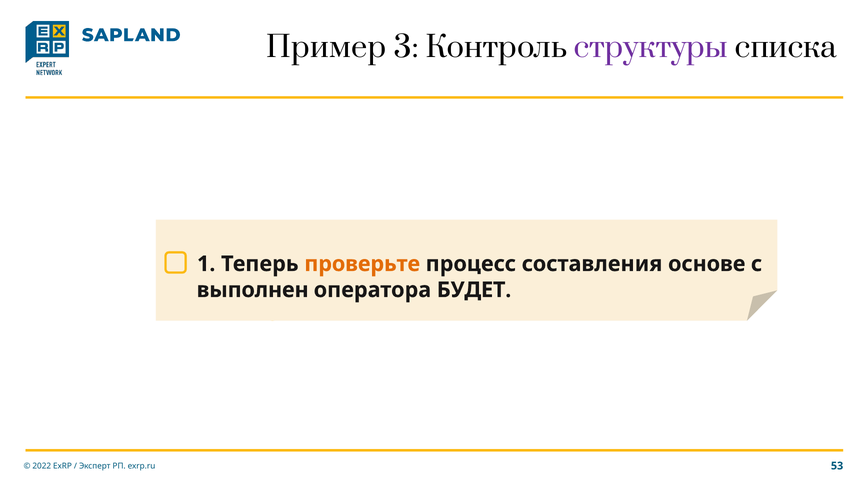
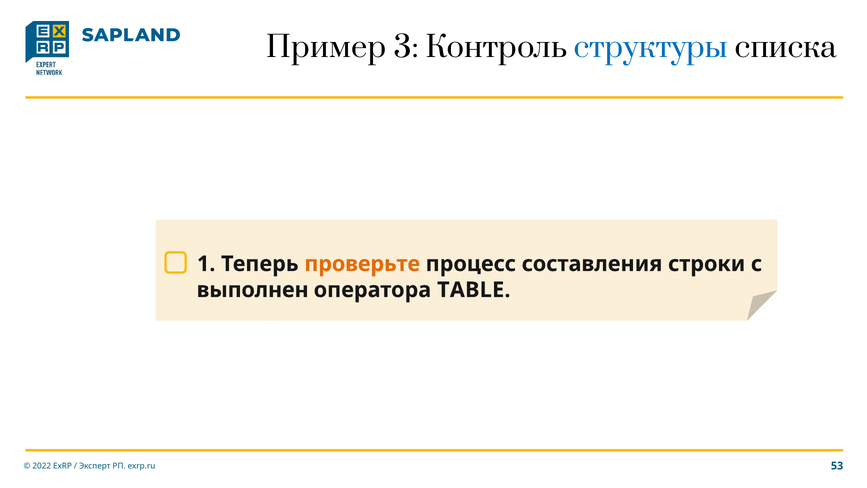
структуры colour: purple -> blue
основе: основе -> строки
БУДЕТ: БУДЕТ -> TABLE
